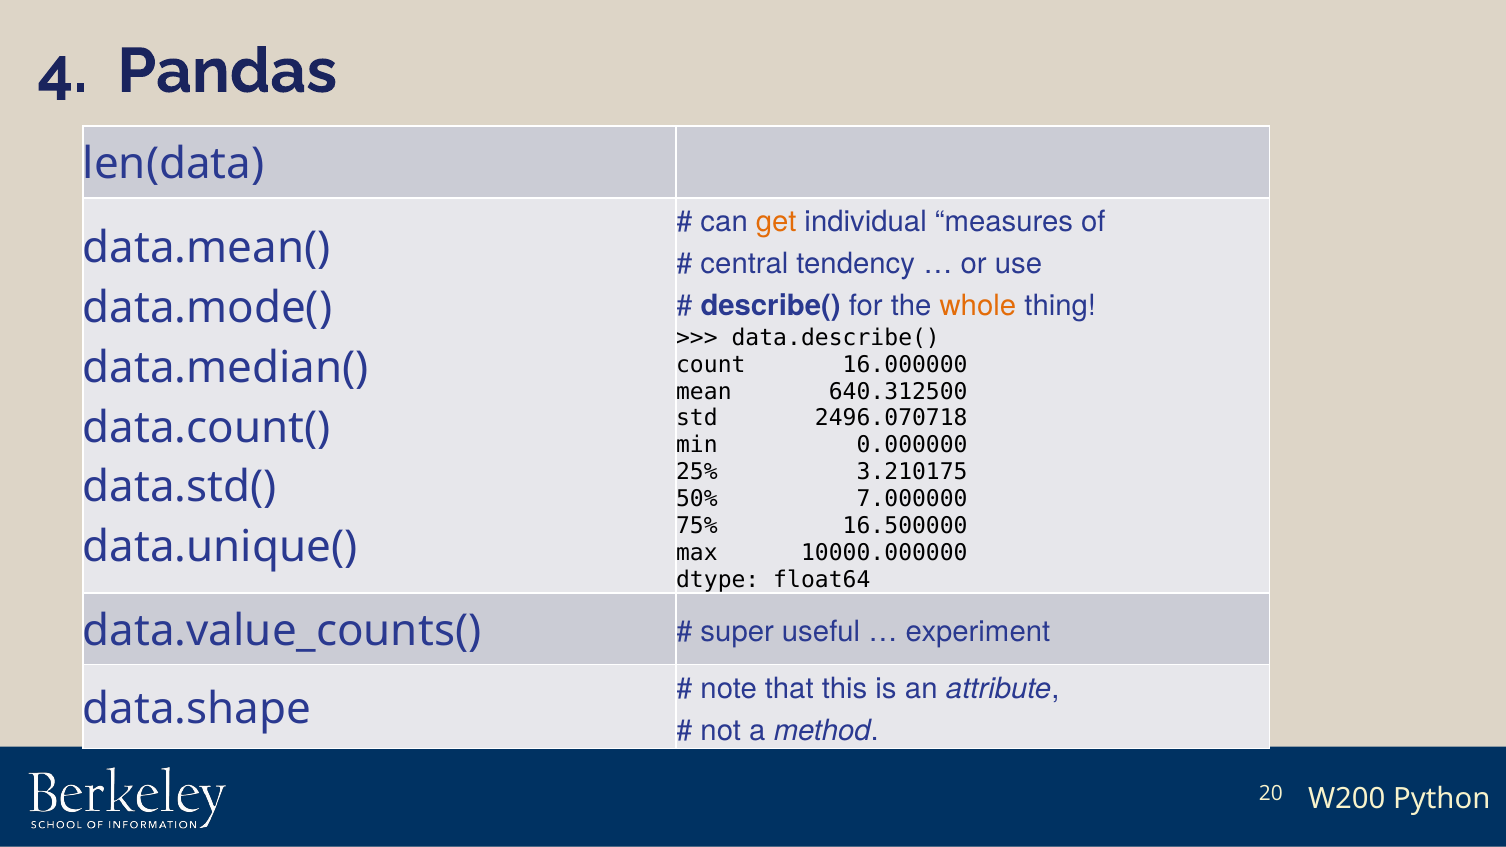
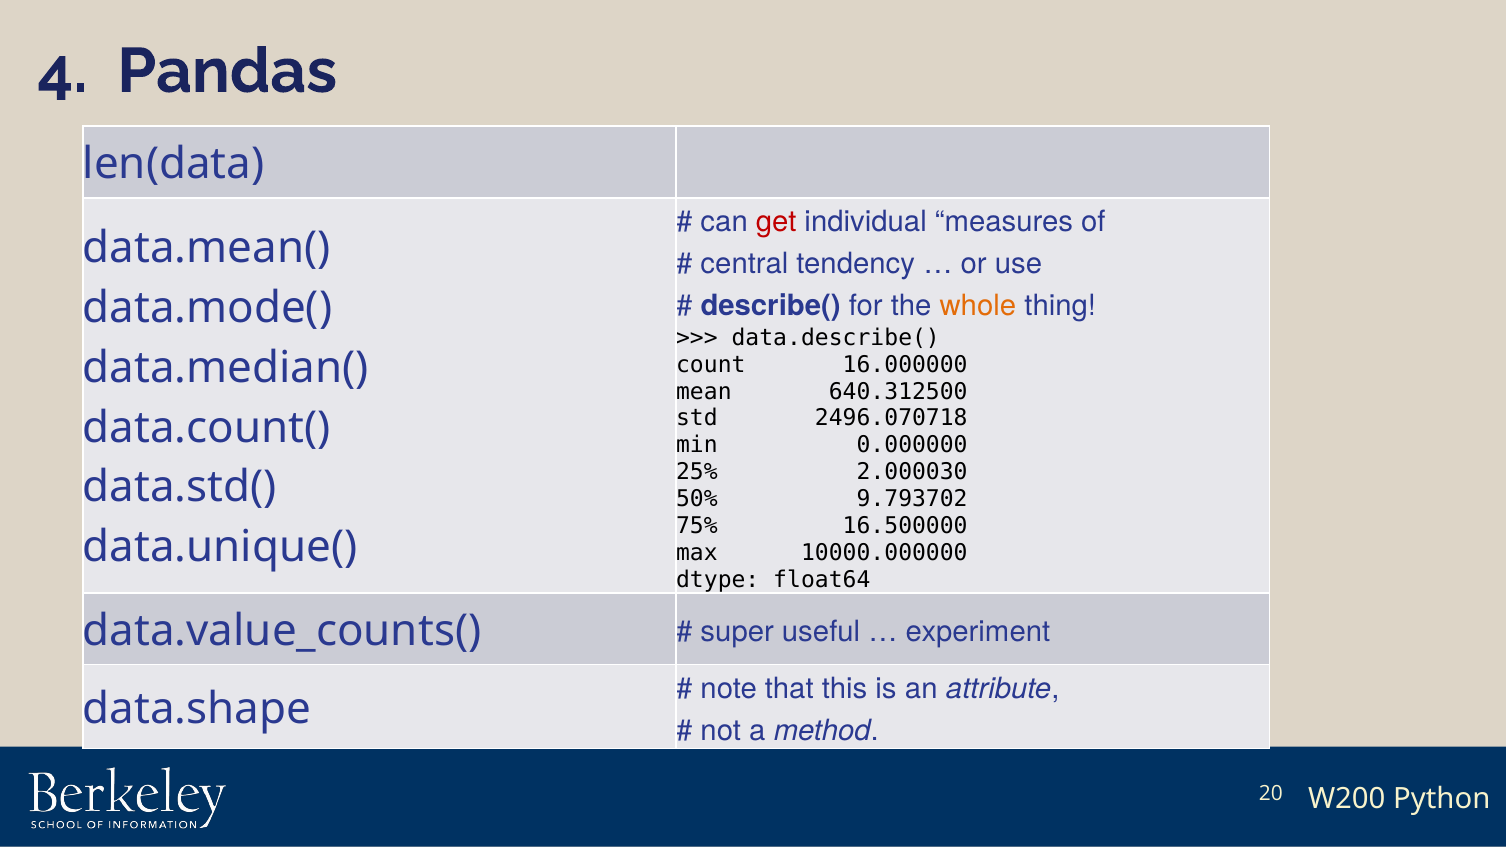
get colour: orange -> red
3.210175: 3.210175 -> 2.000030
7.000000: 7.000000 -> 9.793702
